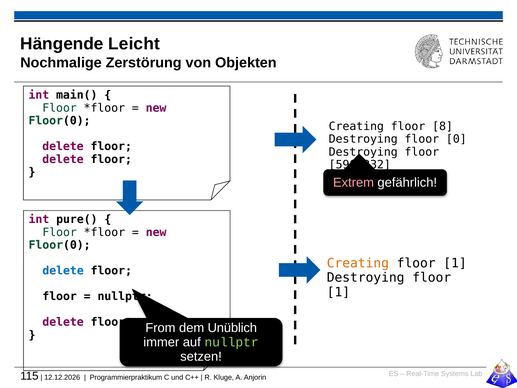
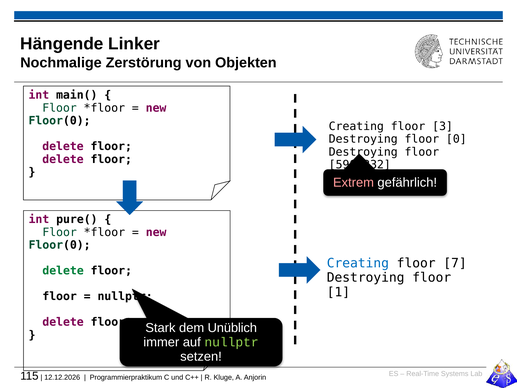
Leicht: Leicht -> Linker
8: 8 -> 3
Creating at (358, 263) colour: orange -> blue
1 at (455, 263): 1 -> 7
delete at (63, 271) colour: blue -> green
From: From -> Stark
